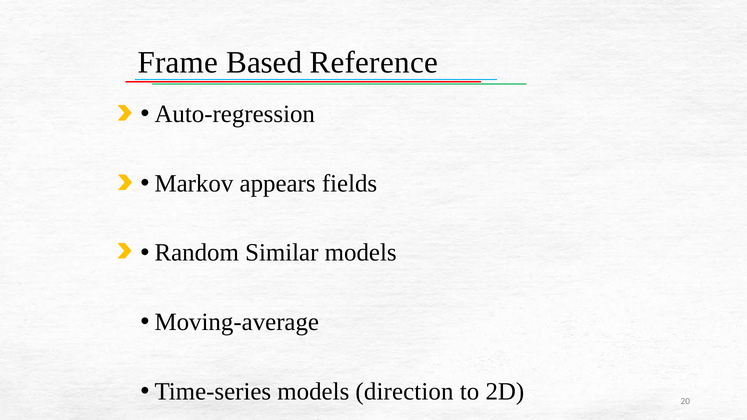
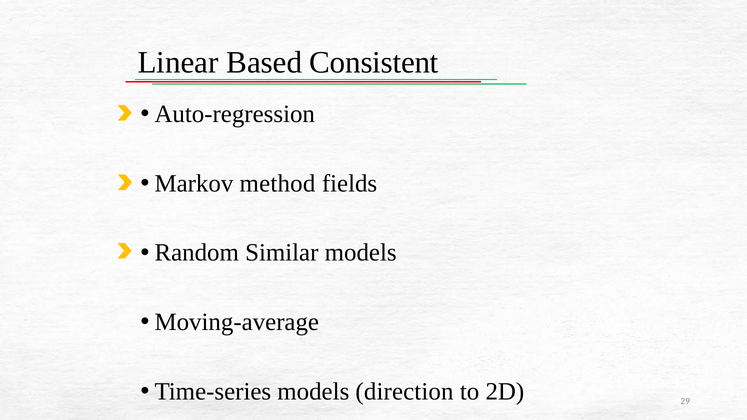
Frame: Frame -> Linear
Reference: Reference -> Consistent
appears: appears -> method
20: 20 -> 29
